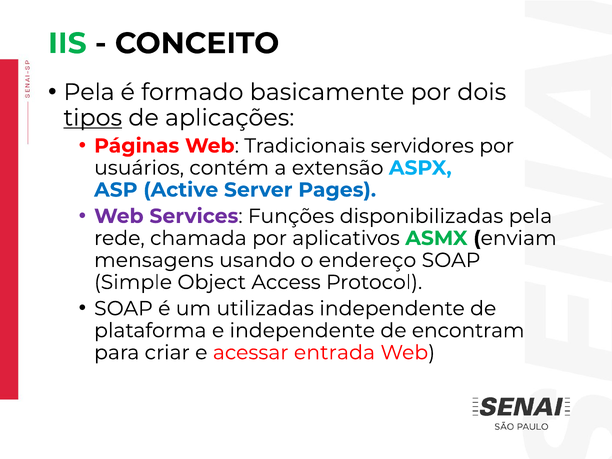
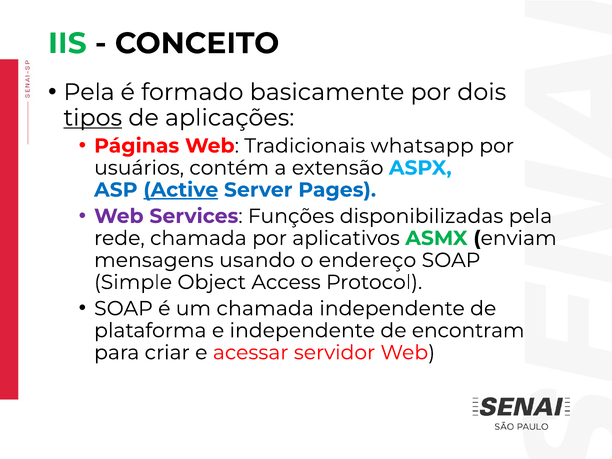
servidores: servidores -> whatsapp
Active underline: none -> present
um utilizadas: utilizadas -> chamada
entrada: entrada -> servidor
